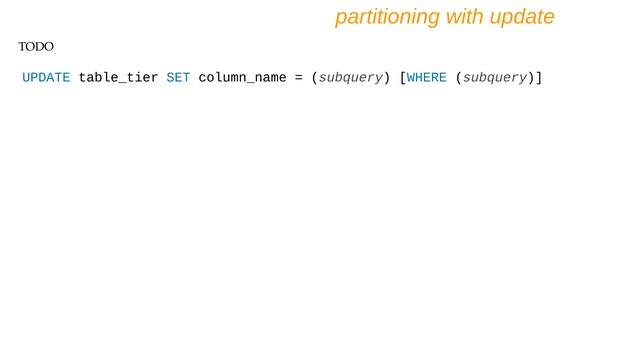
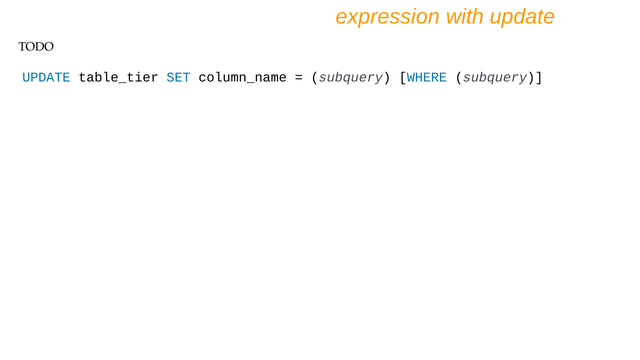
partitioning: partitioning -> expression
